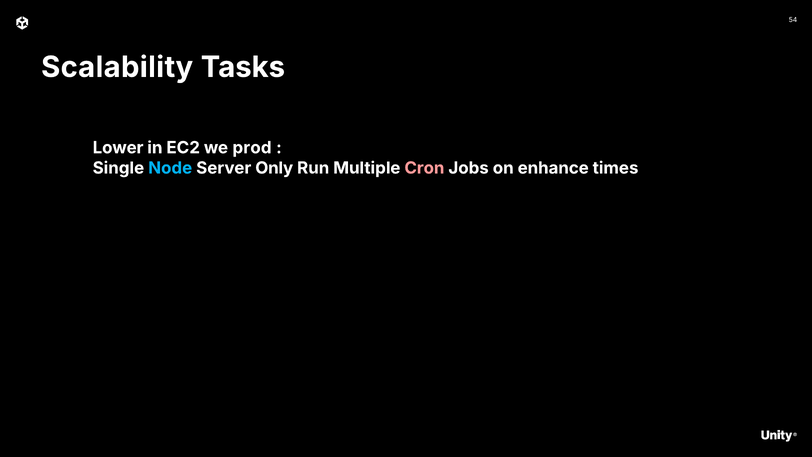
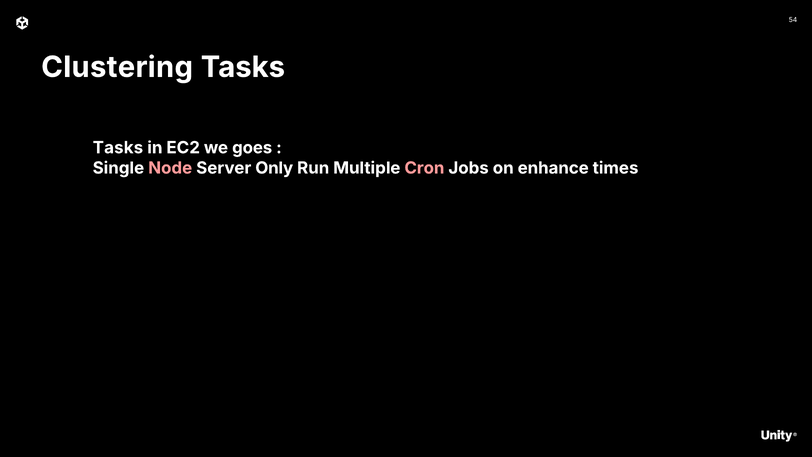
Scalability: Scalability -> Clustering
Lower at (118, 148): Lower -> Tasks
prod: prod -> goes
Node colour: light blue -> pink
